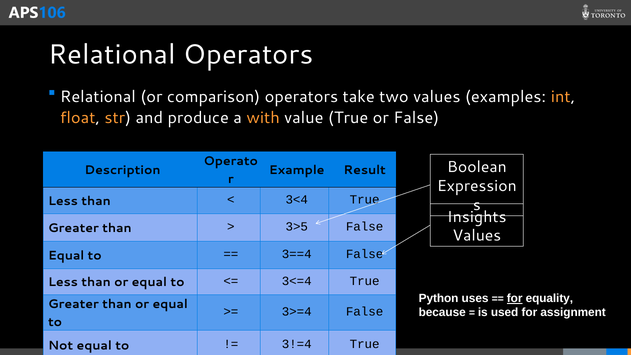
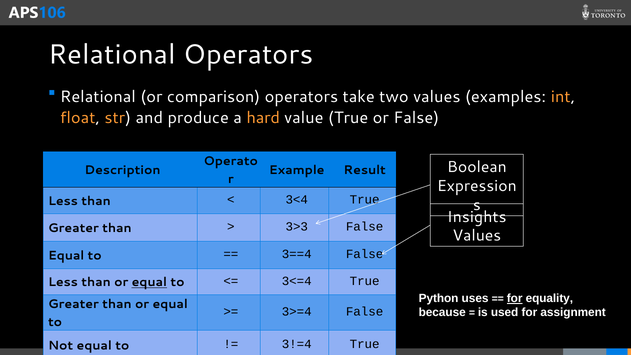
with: with -> hard
3>5: 3>5 -> 3>3
equal at (149, 282) underline: none -> present
